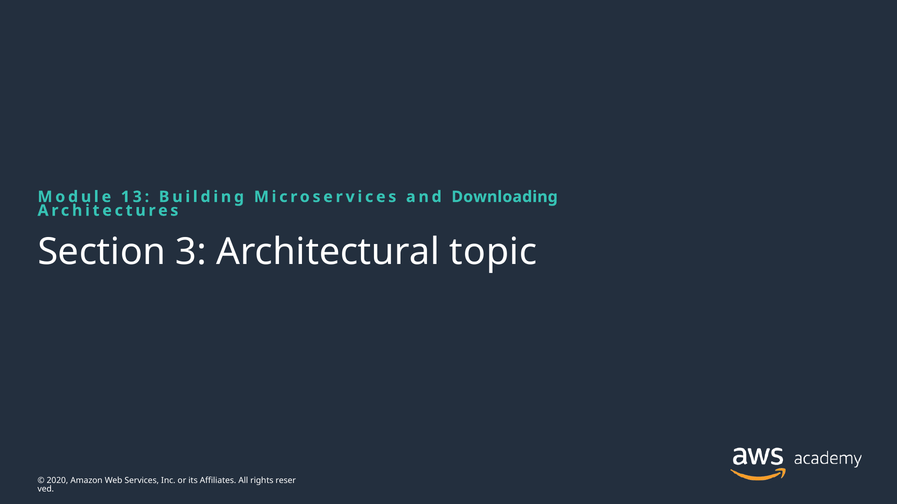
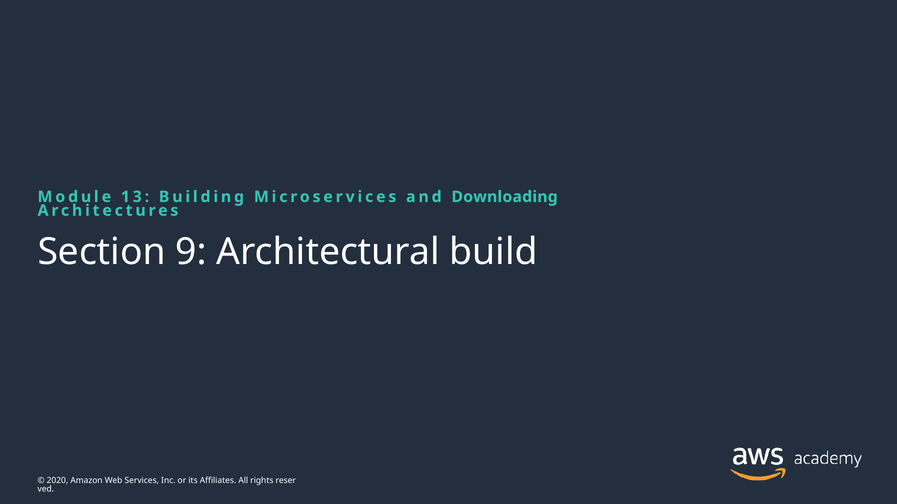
3: 3 -> 9
topic: topic -> build
